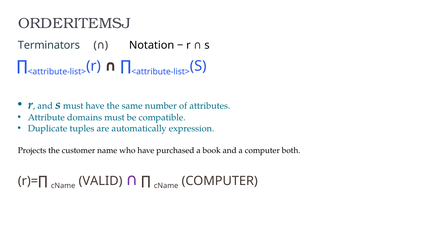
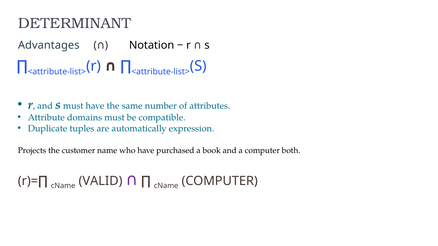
ORDERITEMSJ: ORDERITEMSJ -> DETERMINANT
Terminators: Terminators -> Advantages
